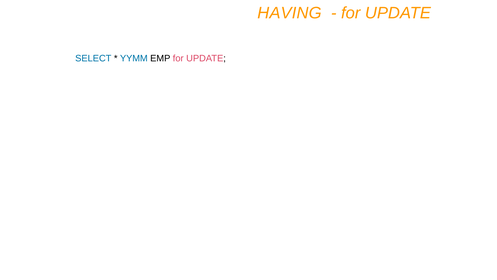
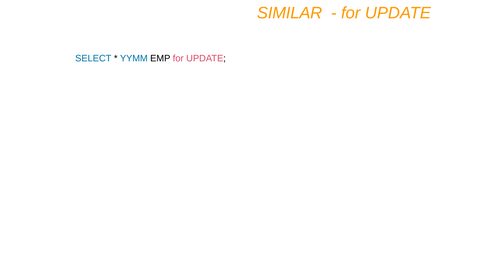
HAVING: HAVING -> SIMILAR
